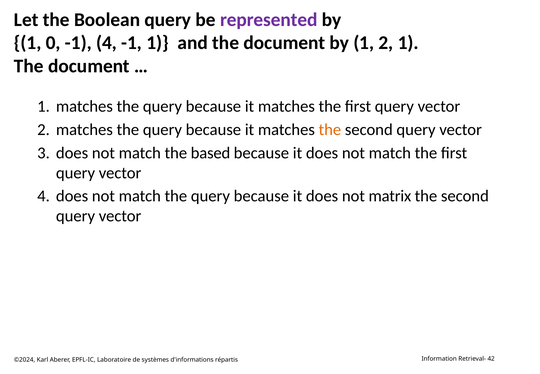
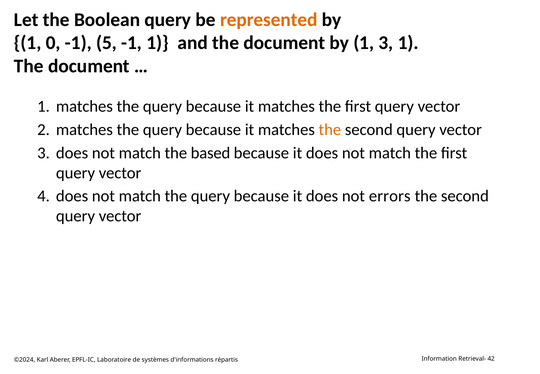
represented colour: purple -> orange
-1 4: 4 -> 5
1 2: 2 -> 3
matrix: matrix -> errors
